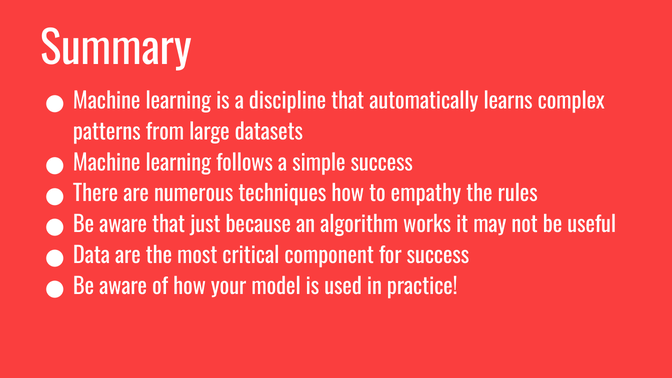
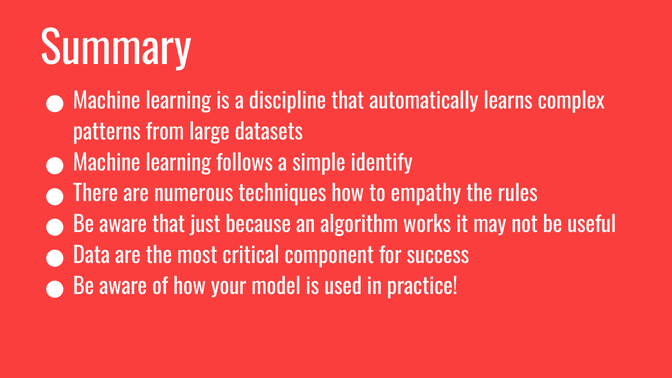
simple success: success -> identify
